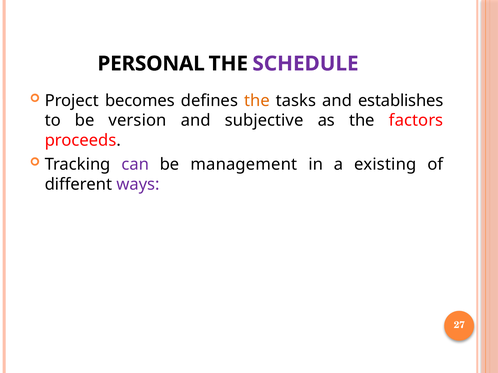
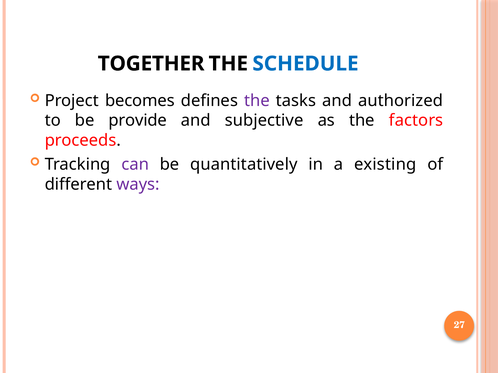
PERSONAL: PERSONAL -> TOGETHER
SCHEDULE colour: purple -> blue
the at (257, 101) colour: orange -> purple
establishes: establishes -> authorized
version: version -> provide
management: management -> quantitatively
